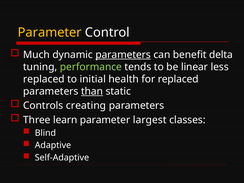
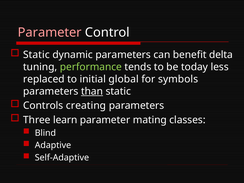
Parameter at (50, 33) colour: yellow -> pink
Much at (36, 55): Much -> Static
parameters at (123, 55) underline: present -> none
linear: linear -> today
health: health -> global
for replaced: replaced -> symbols
largest: largest -> mating
